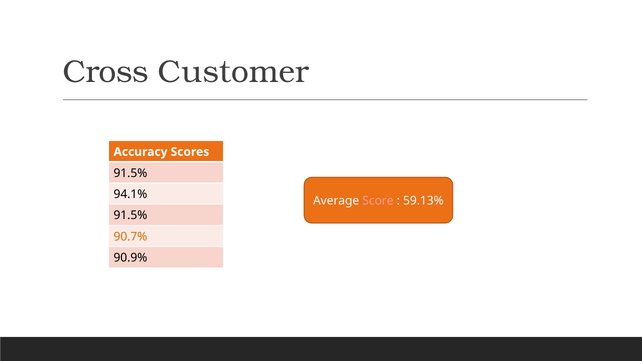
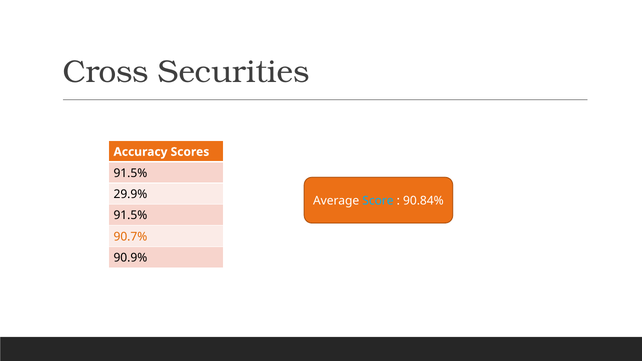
Customer: Customer -> Securities
94.1%: 94.1% -> 29.9%
Score colour: pink -> light blue
59.13%: 59.13% -> 90.84%
